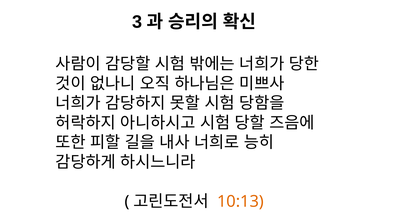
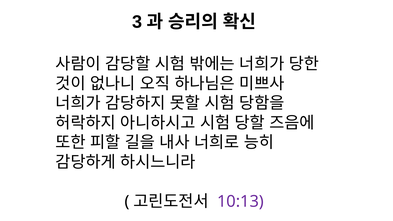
10:13 colour: orange -> purple
